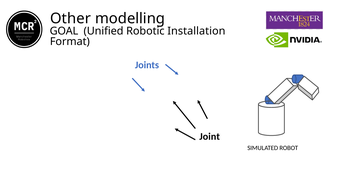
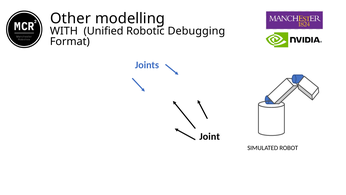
GOAL: GOAL -> WITH
Installation: Installation -> Debugging
